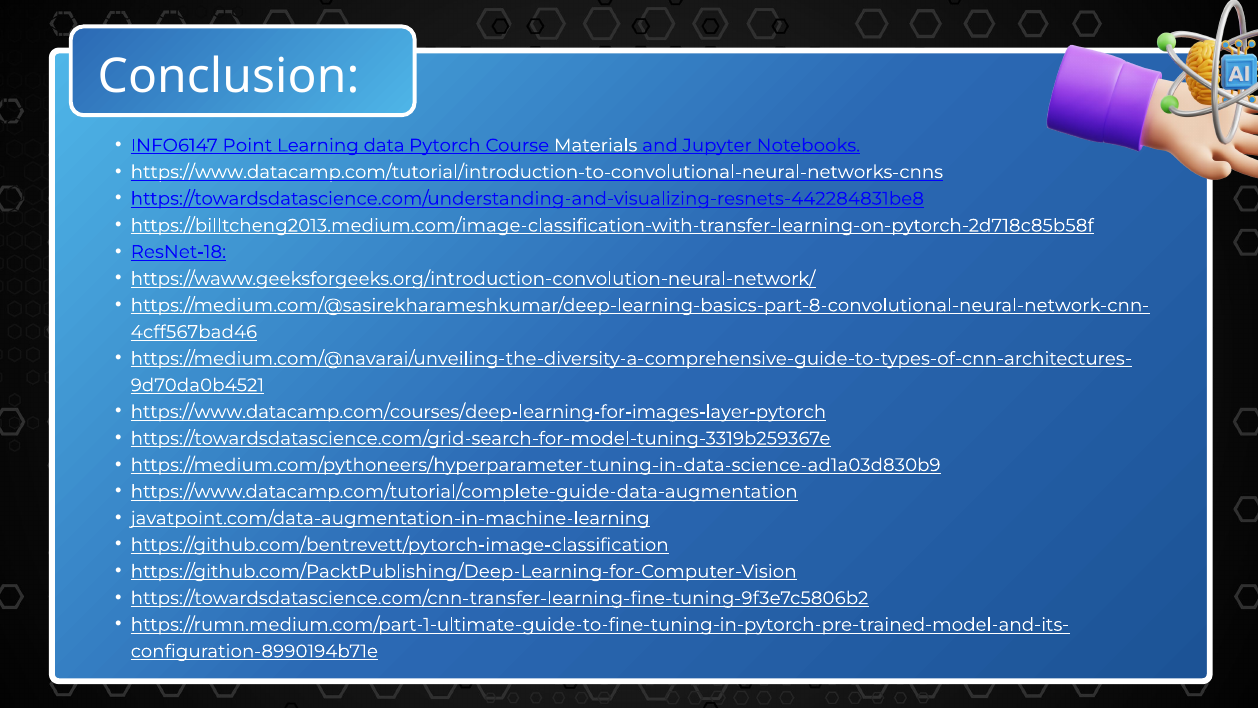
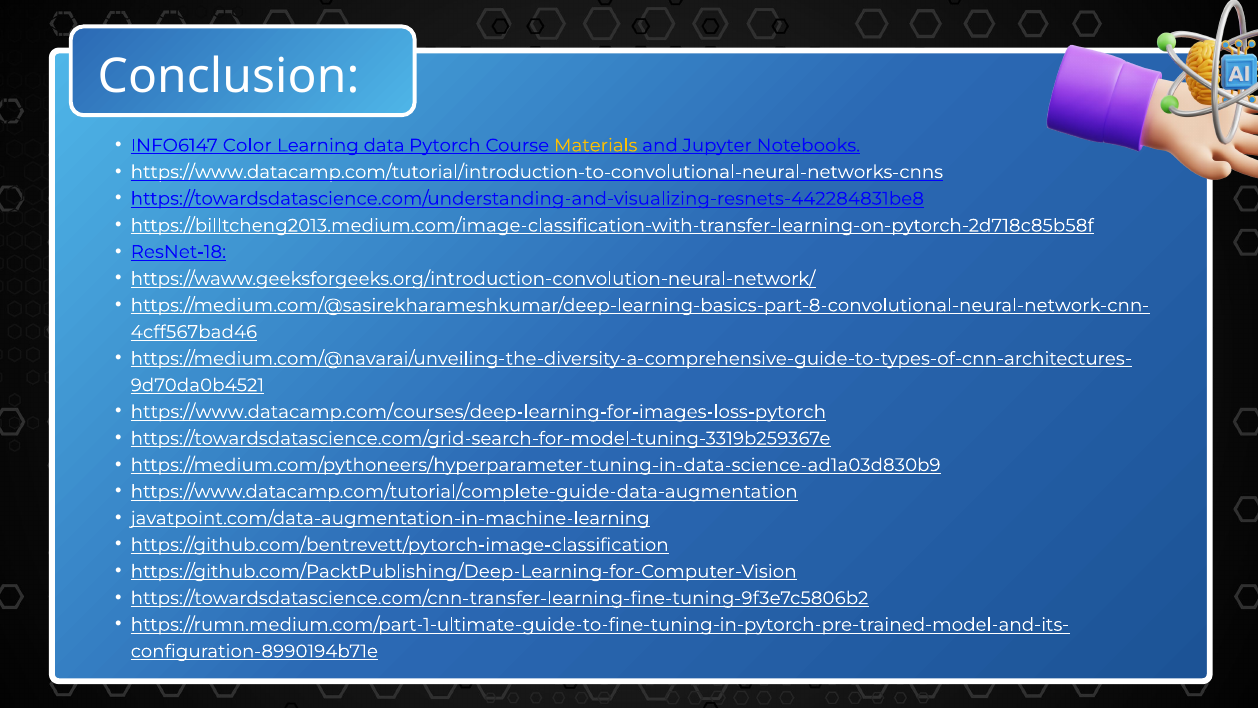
Point: Point -> Color
Materials colour: white -> yellow
https://www.datacamp.com/courses/deep-learning-for-images-layer-pytorch: https://www.datacamp.com/courses/deep-learning-for-images-layer-pytorch -> https://www.datacamp.com/courses/deep-learning-for-images-loss-pytorch
